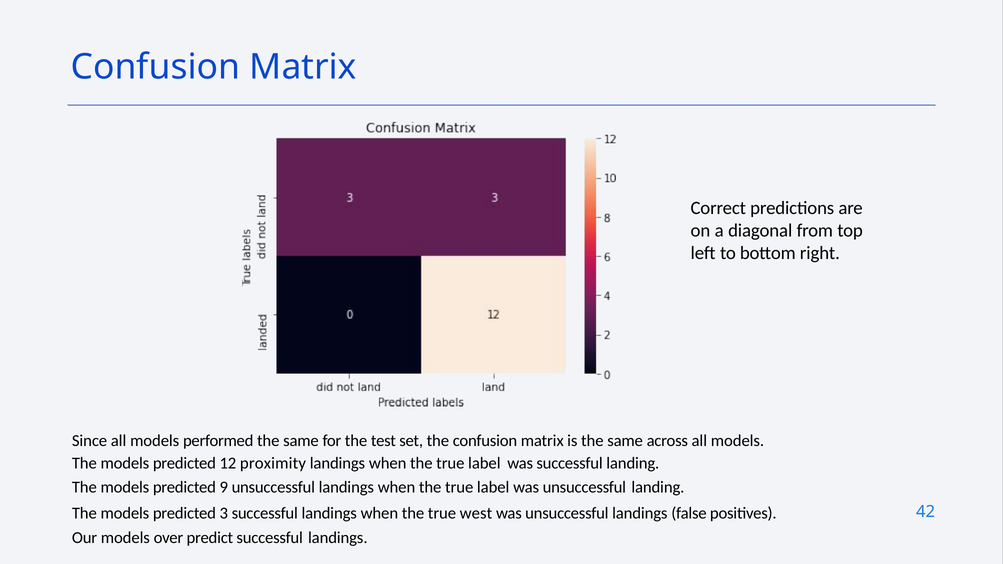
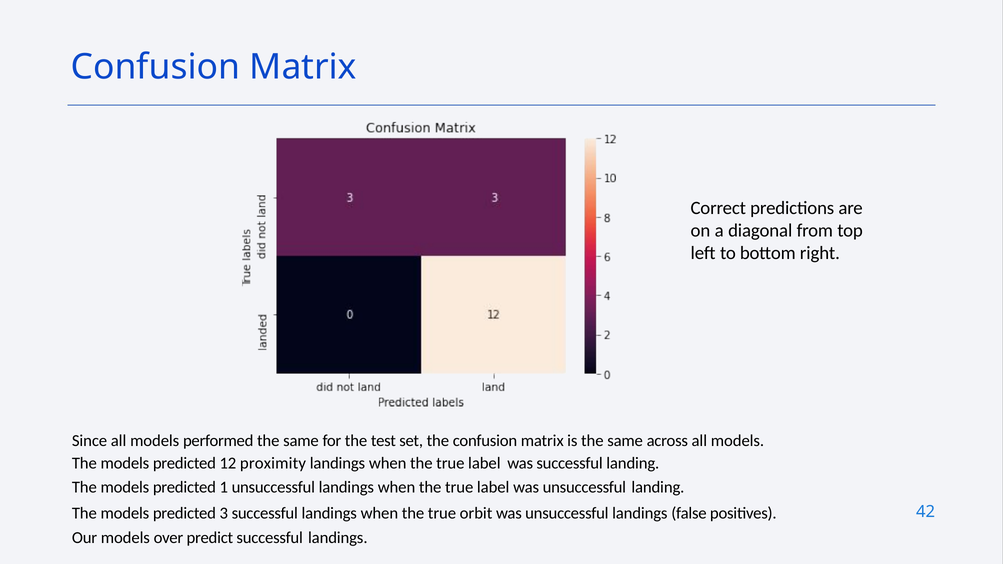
9: 9 -> 1
west: west -> orbit
